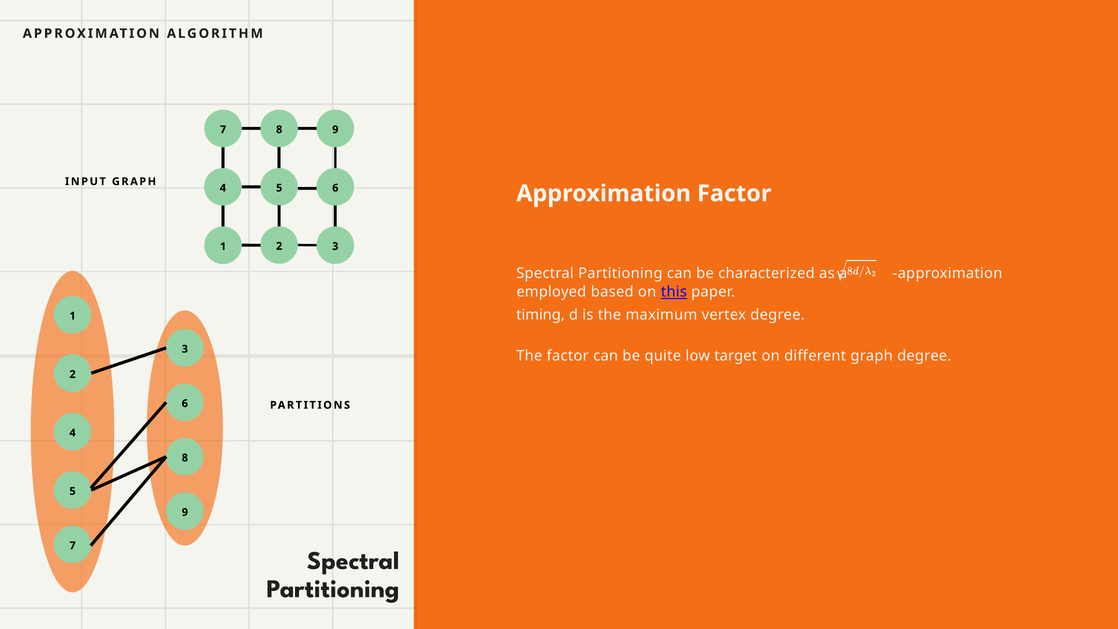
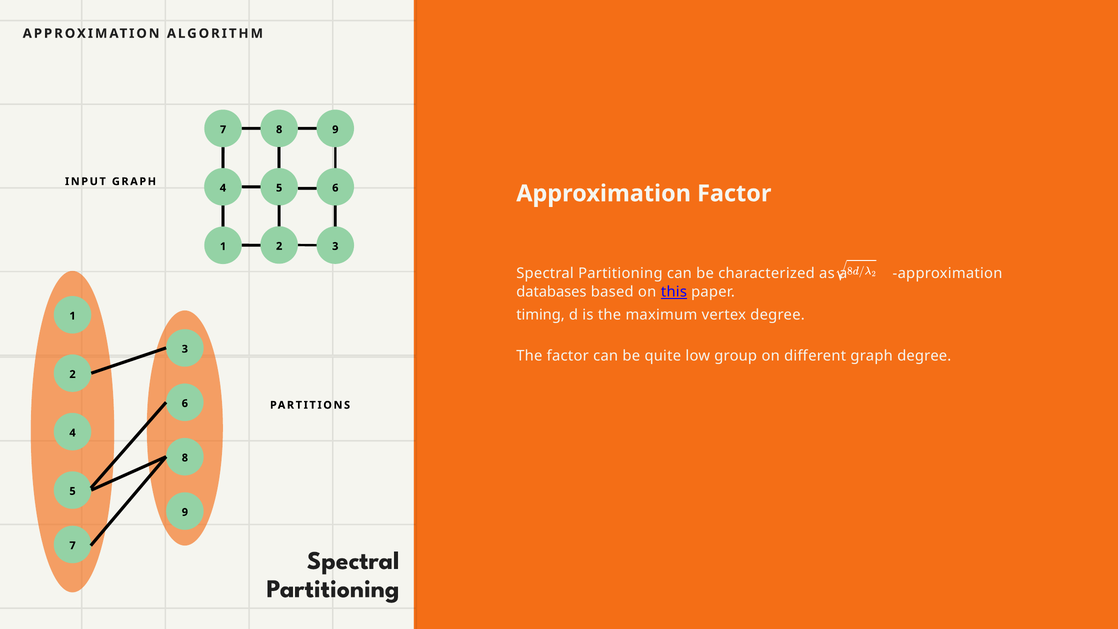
employed: employed -> databases
target: target -> group
